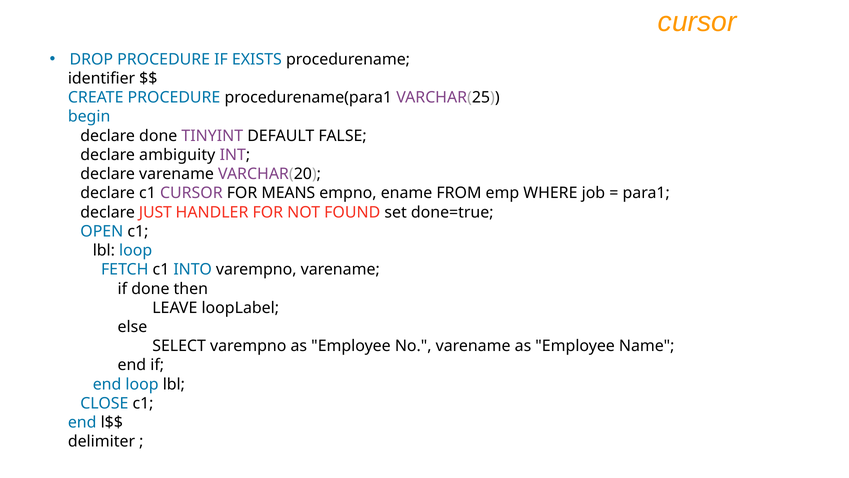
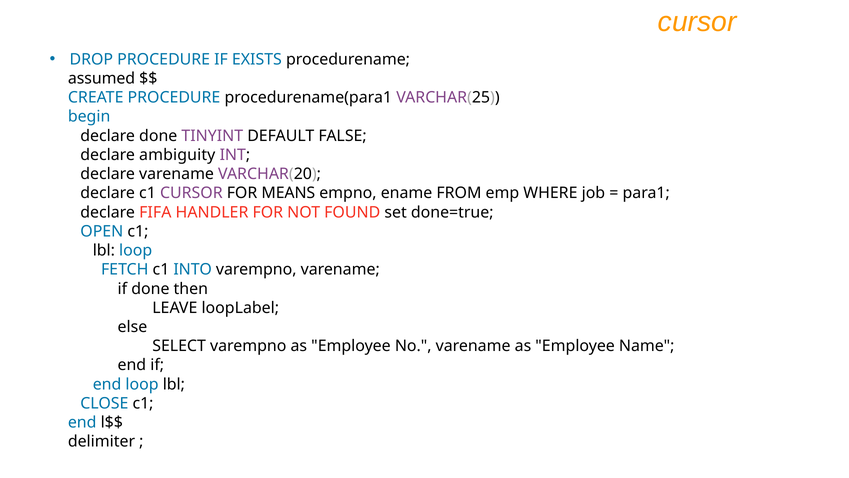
identifier: identifier -> assumed
JUST: JUST -> FIFA
